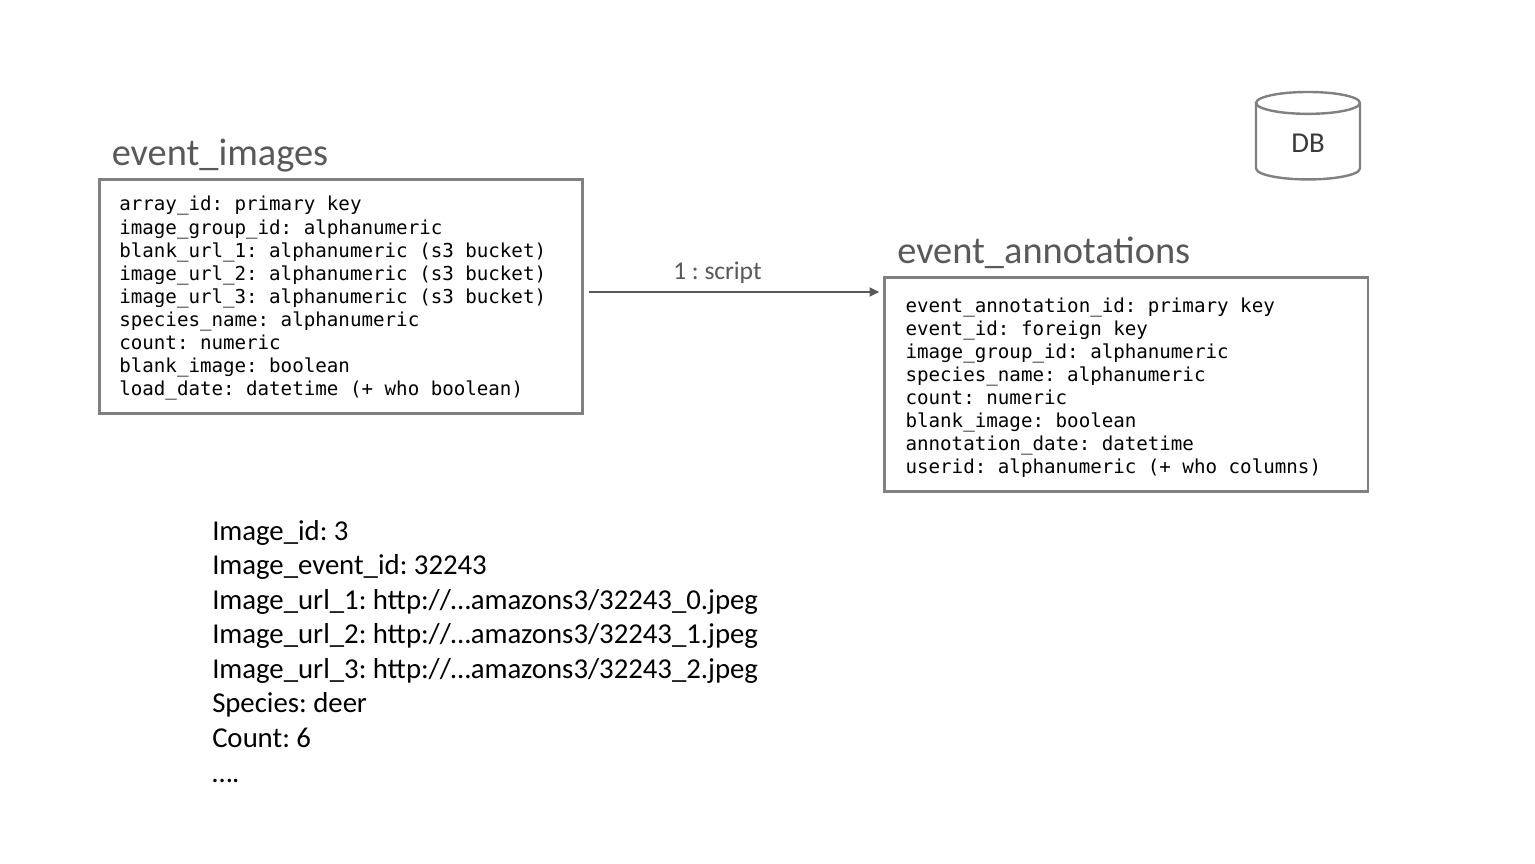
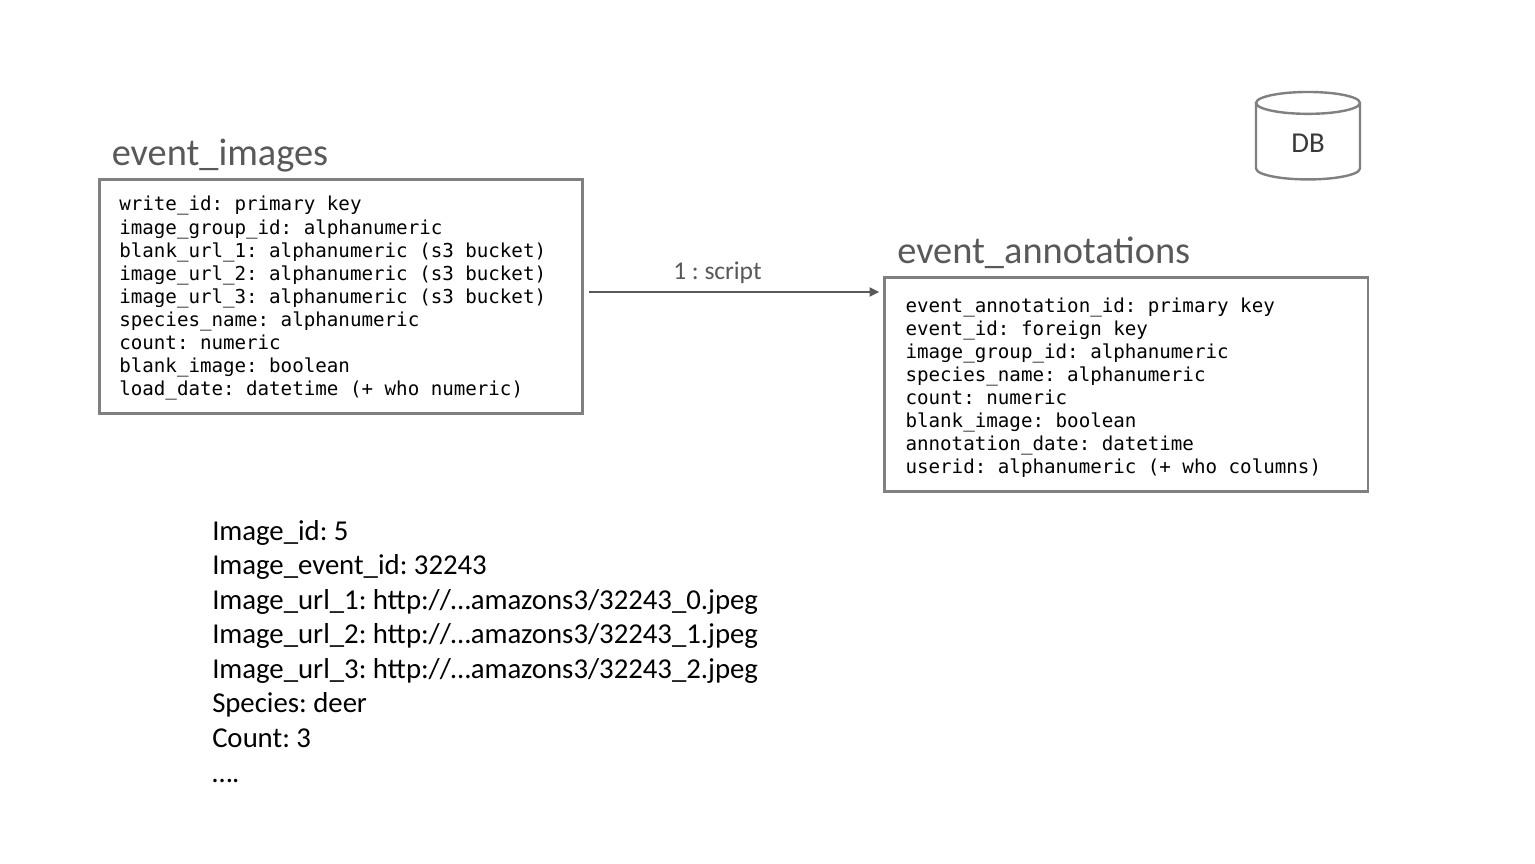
array_id: array_id -> write_id
who boolean: boolean -> numeric
3: 3 -> 5
6: 6 -> 3
